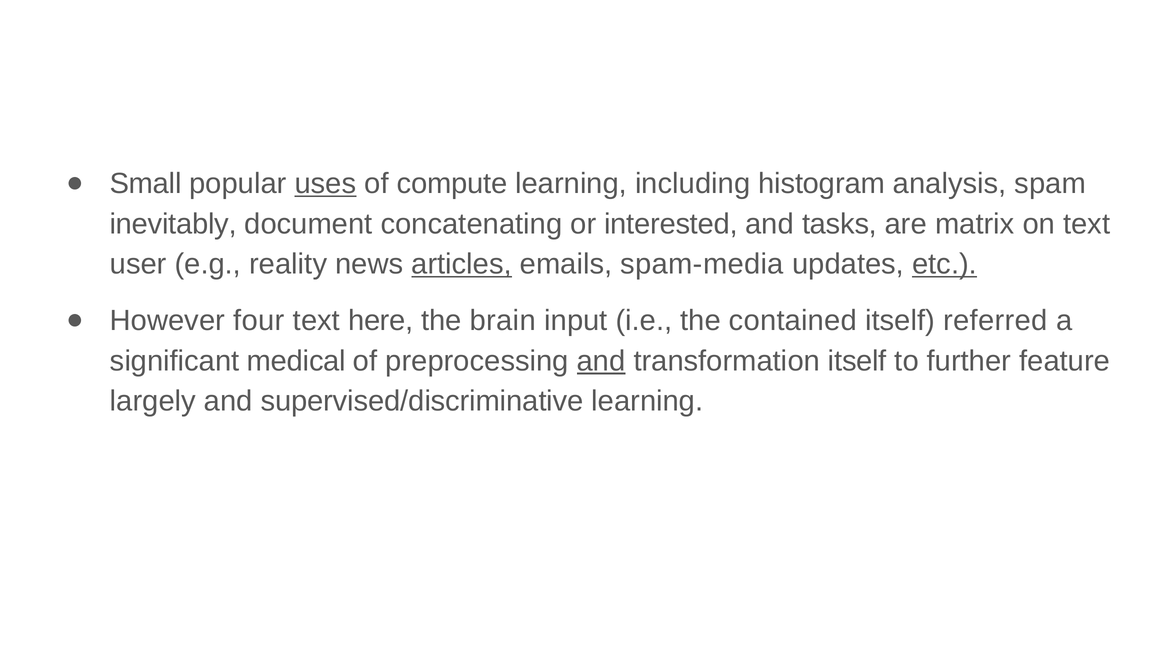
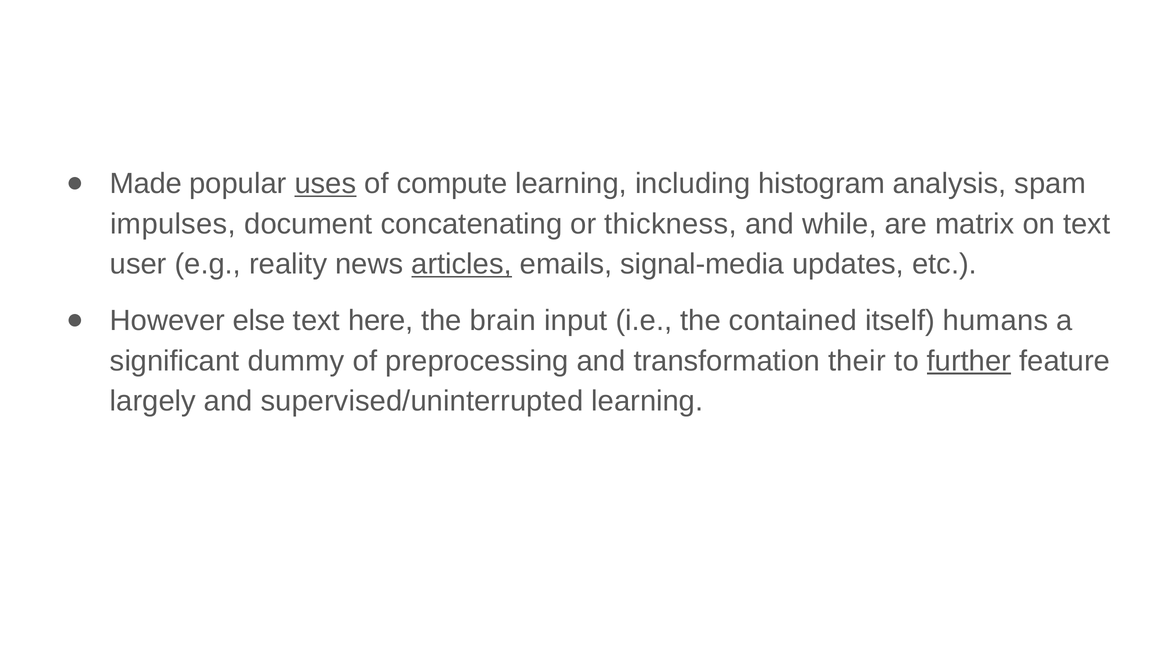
Small: Small -> Made
inevitably: inevitably -> impulses
interested: interested -> thickness
tasks: tasks -> while
spam-media: spam-media -> signal-media
etc underline: present -> none
four: four -> else
referred: referred -> humans
medical: medical -> dummy
and at (601, 361) underline: present -> none
transformation itself: itself -> their
further underline: none -> present
supervised/discriminative: supervised/discriminative -> supervised/uninterrupted
